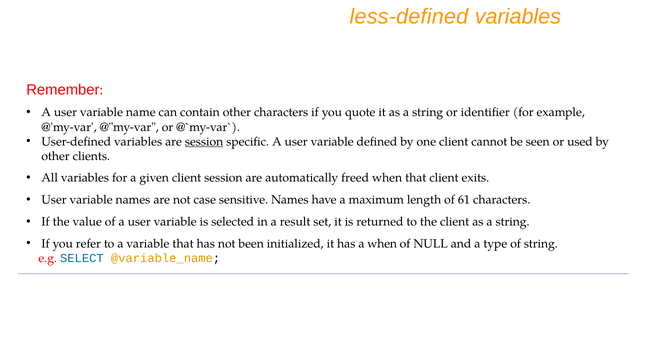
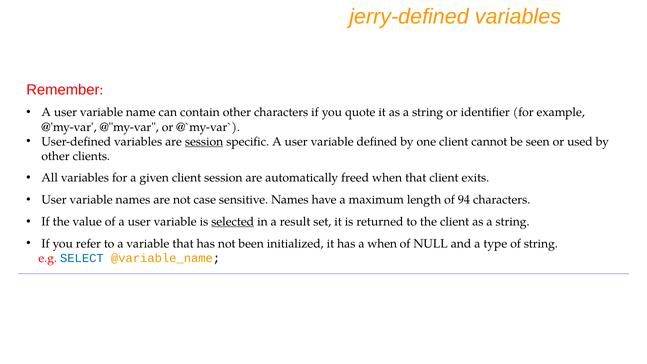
less-defined: less-defined -> jerry-defined
61: 61 -> 94
selected underline: none -> present
